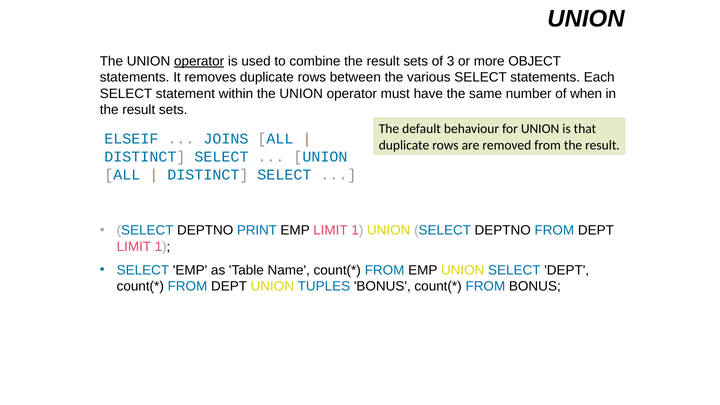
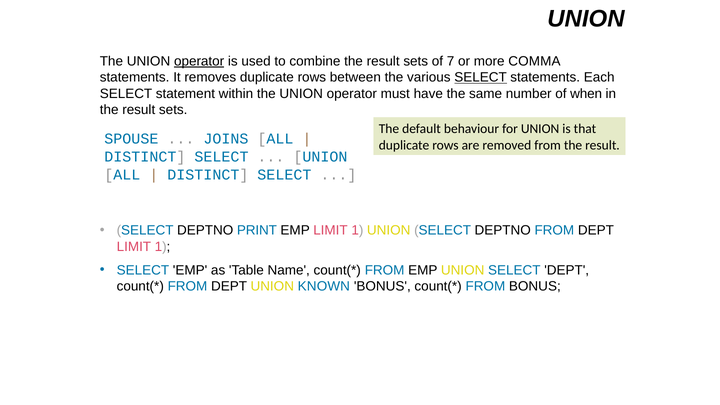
3: 3 -> 7
OBJECT: OBJECT -> COMMA
SELECT at (481, 77) underline: none -> present
ELSEIF: ELSEIF -> SPOUSE
TUPLES: TUPLES -> KNOWN
